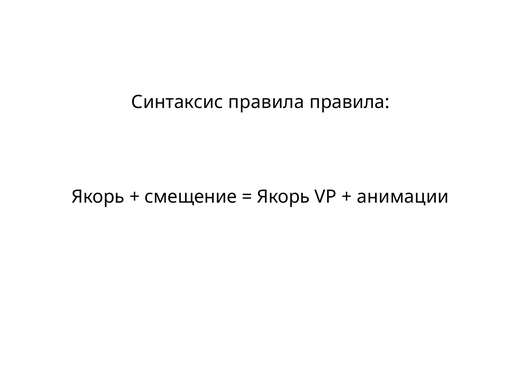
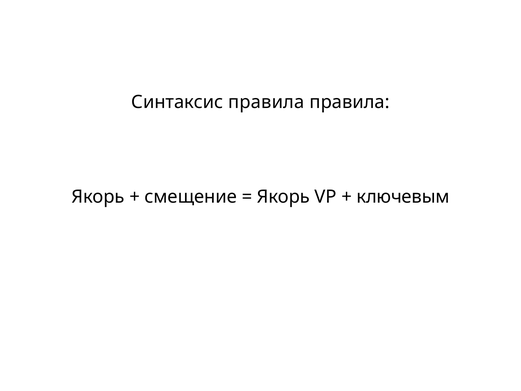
анимации: анимации -> ключевым
